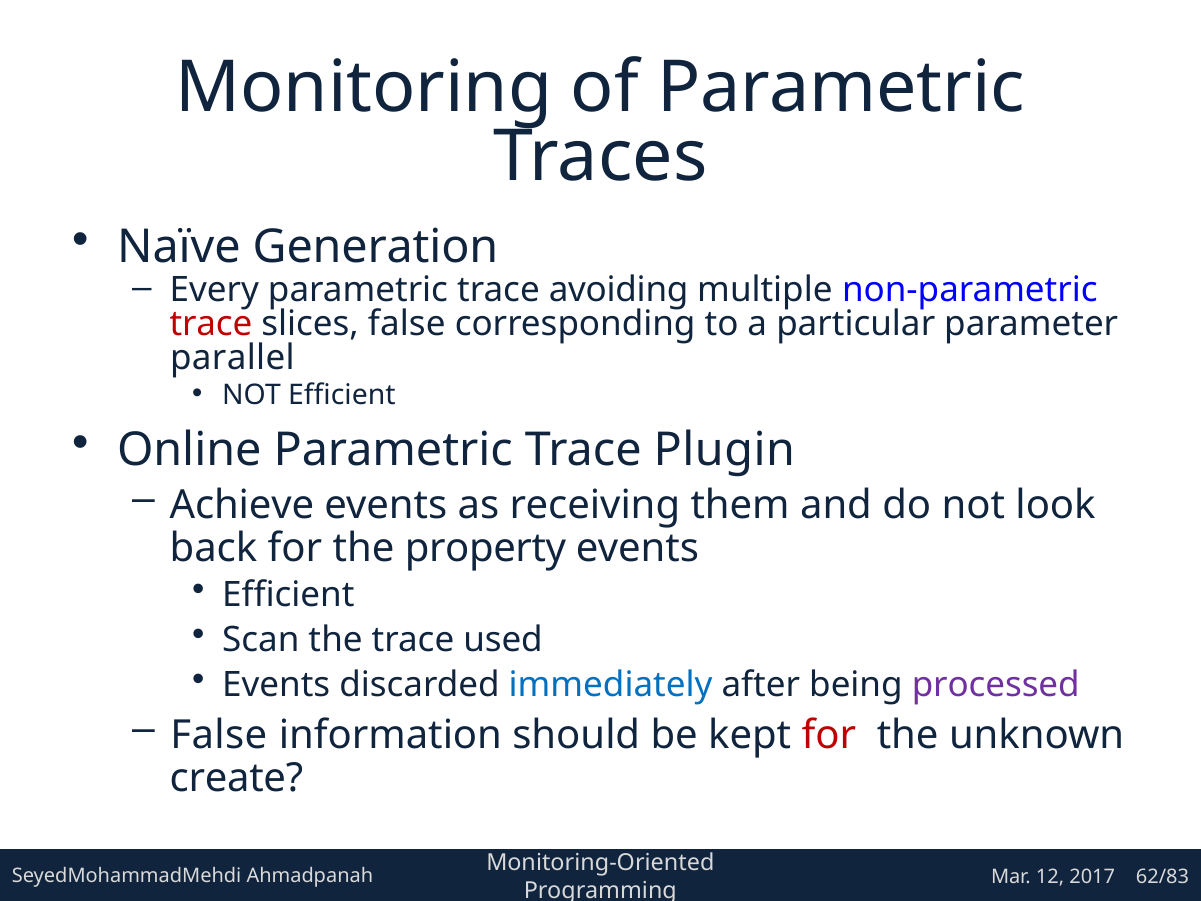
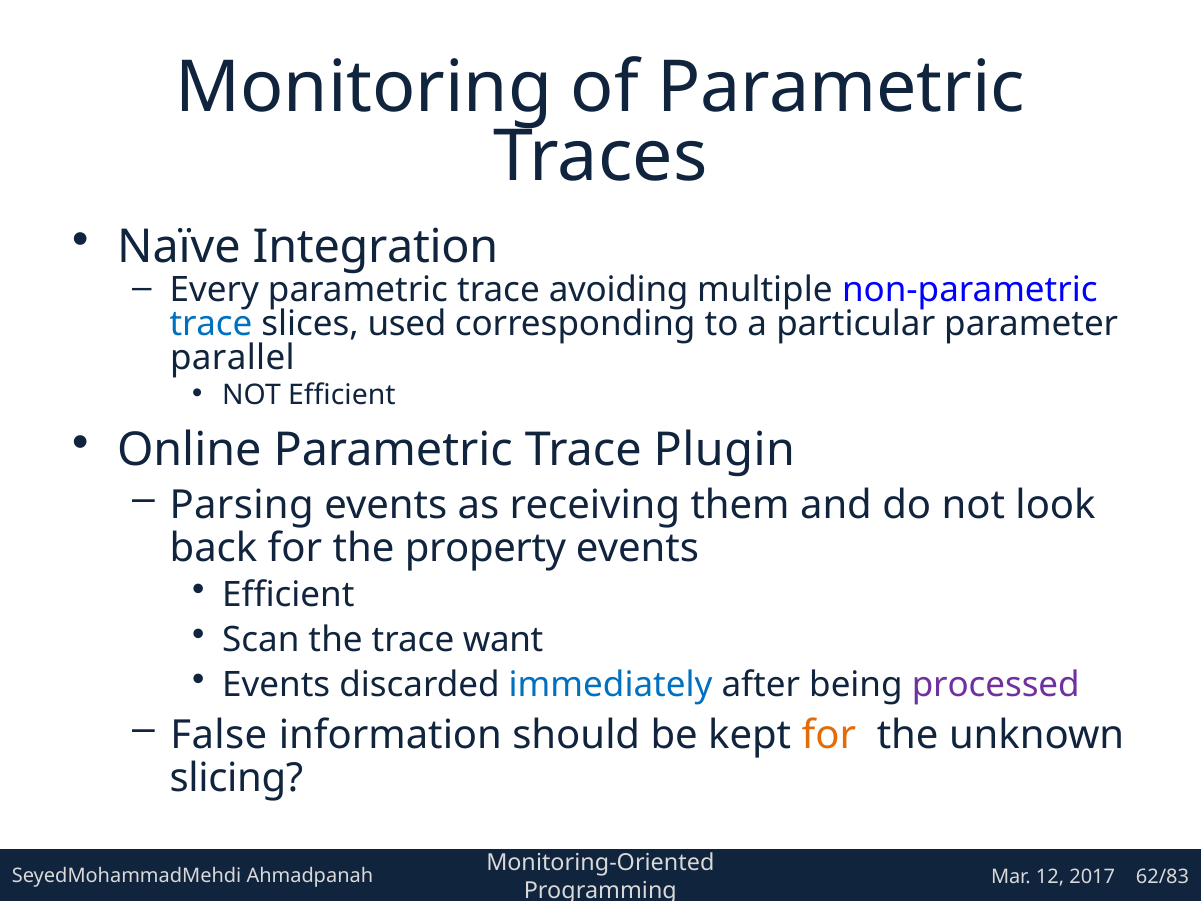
Generation: Generation -> Integration
trace at (211, 324) colour: red -> blue
slices false: false -> used
Achieve: Achieve -> Parsing
used: used -> want
for at (829, 735) colour: red -> orange
create: create -> slicing
